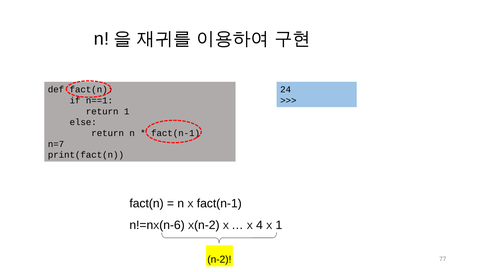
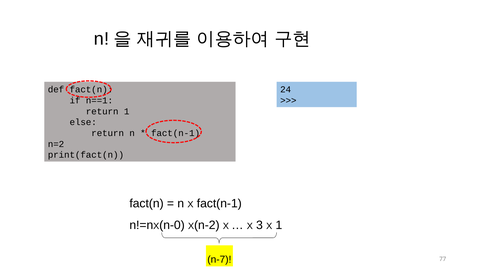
n=7: n=7 -> n=2
n-6: n-6 -> n-0
4: 4 -> 3
n-2 at (219, 259): n-2 -> n-7
